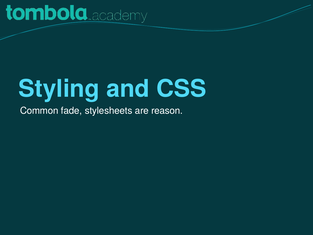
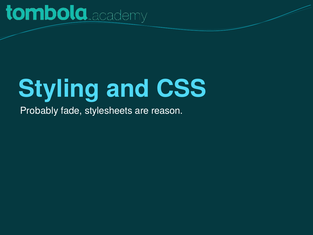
Common: Common -> Probably
